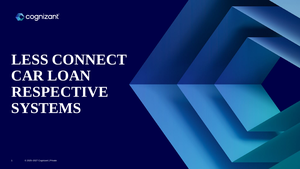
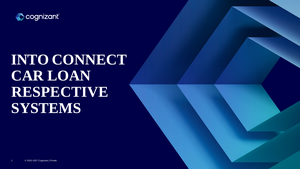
LESS: LESS -> INTO
